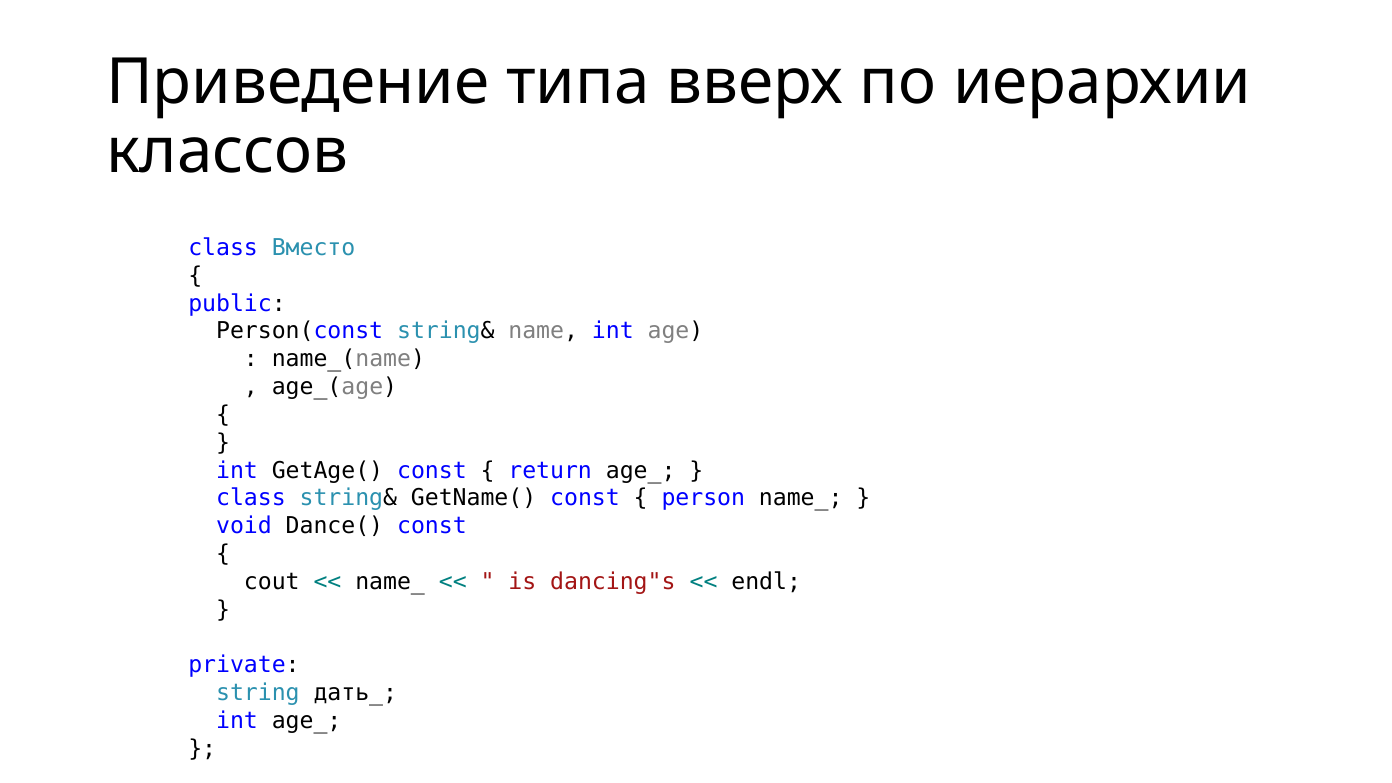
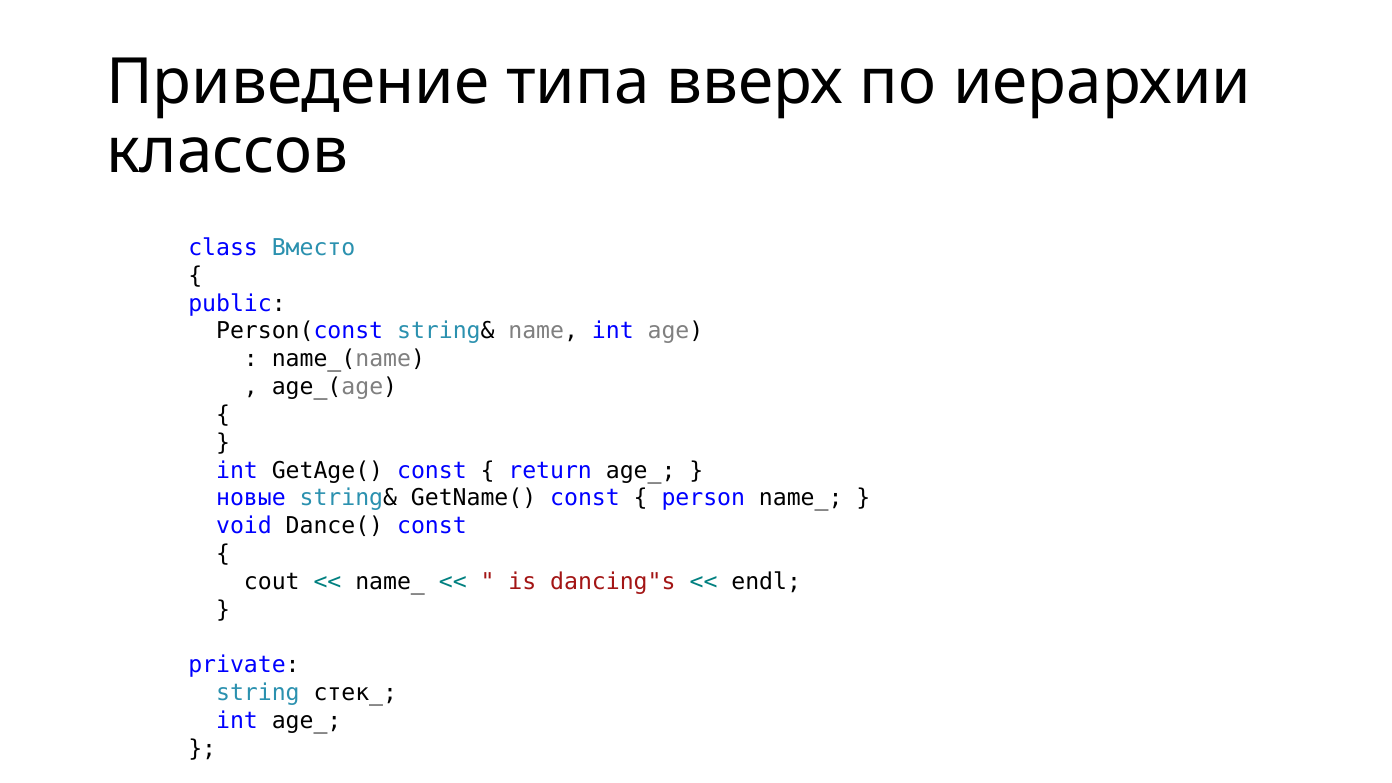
class at (251, 498): class -> новые
дать_: дать_ -> стек_
